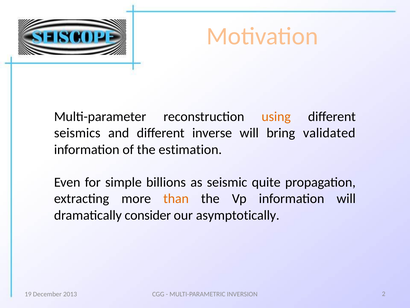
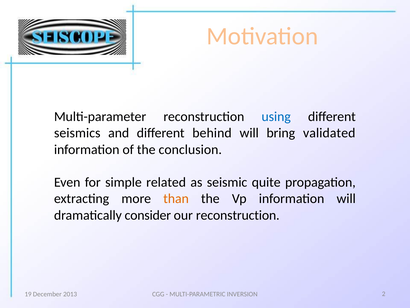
using colour: orange -> blue
inverse: inverse -> behind
estimation: estimation -> conclusion
billions: billions -> related
our asymptotically: asymptotically -> reconstruction
